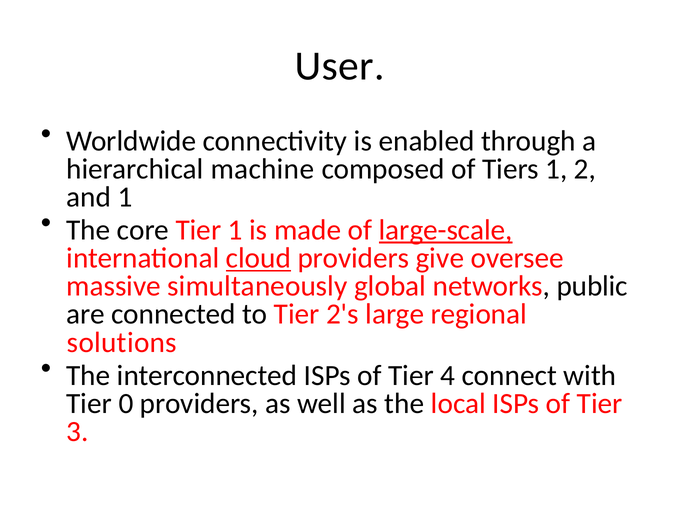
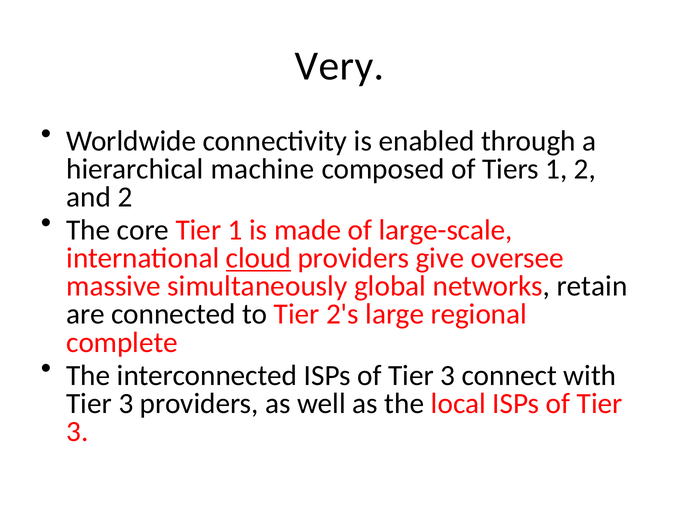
User: User -> Very
and 1: 1 -> 2
large-scale underline: present -> none
public: public -> retain
solutions: solutions -> complete
4 at (448, 375): 4 -> 3
0 at (126, 403): 0 -> 3
